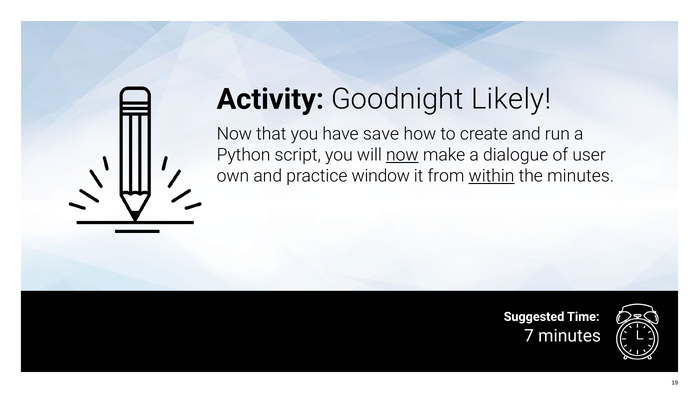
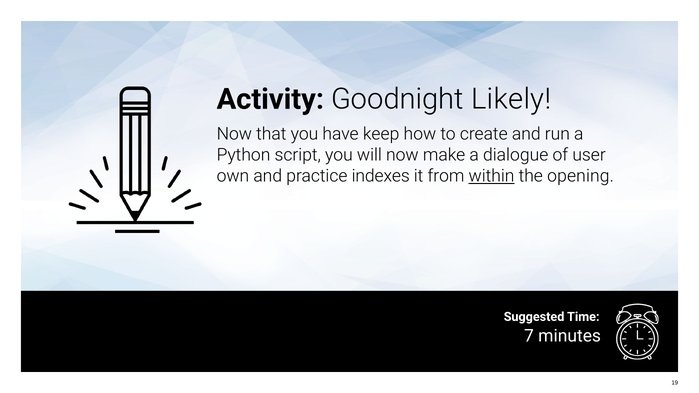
save: save -> keep
now at (402, 155) underline: present -> none
window: window -> indexes
the minutes: minutes -> opening
